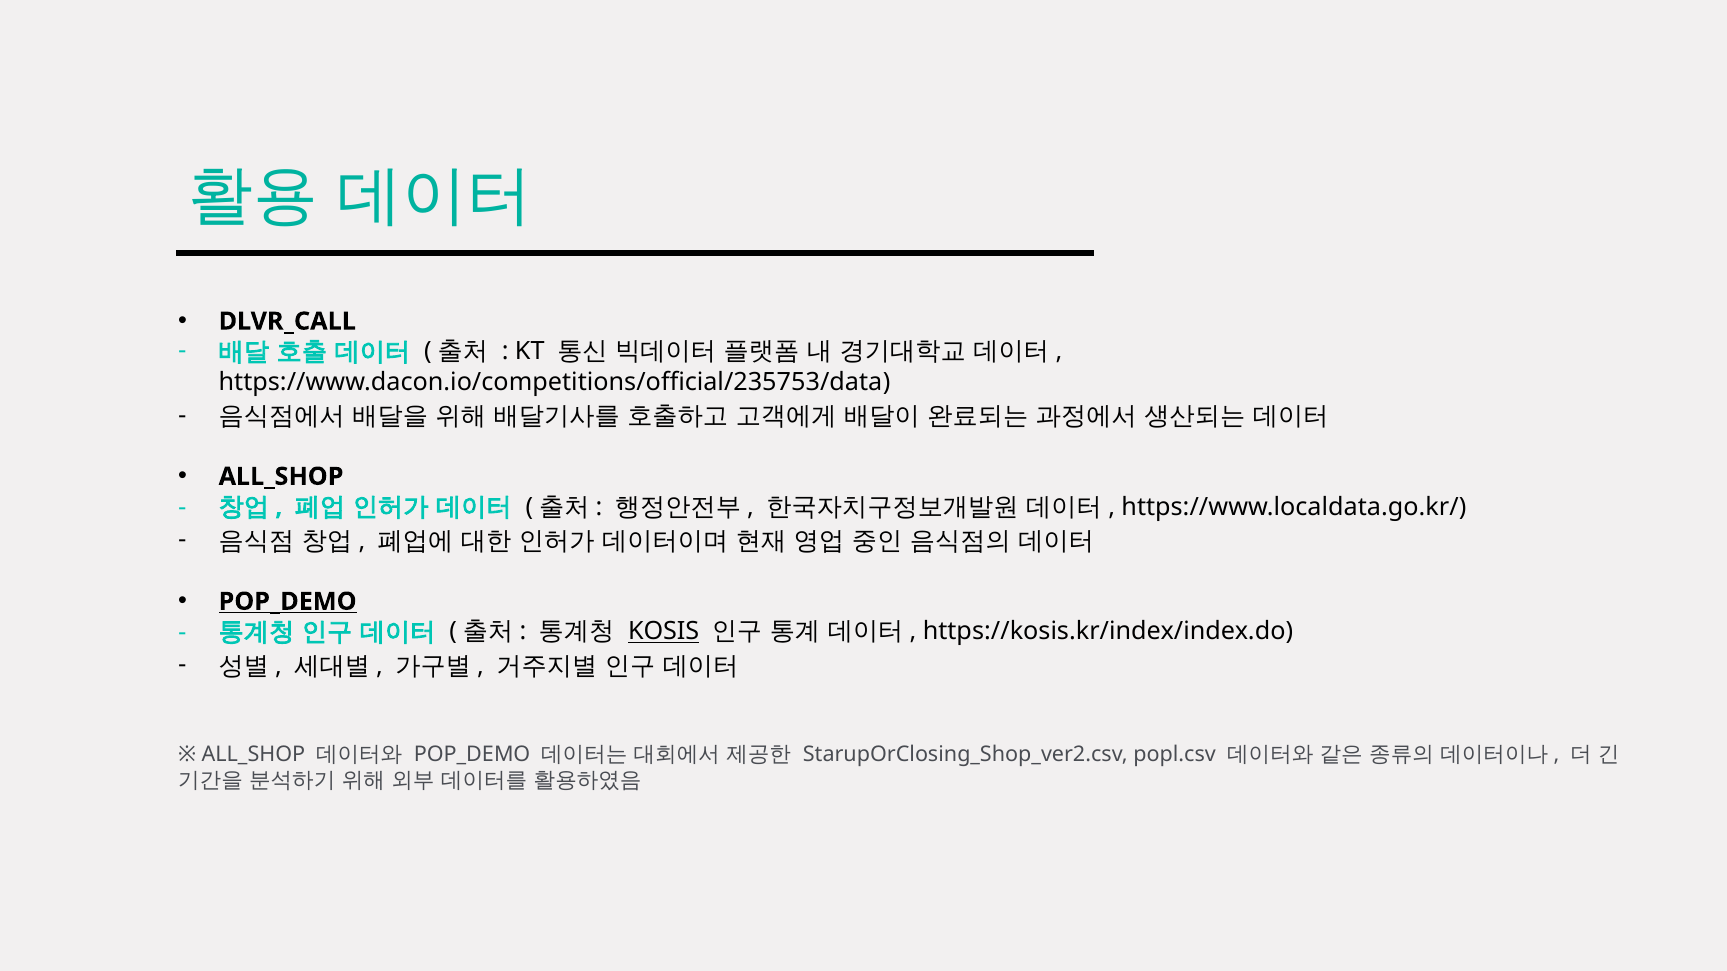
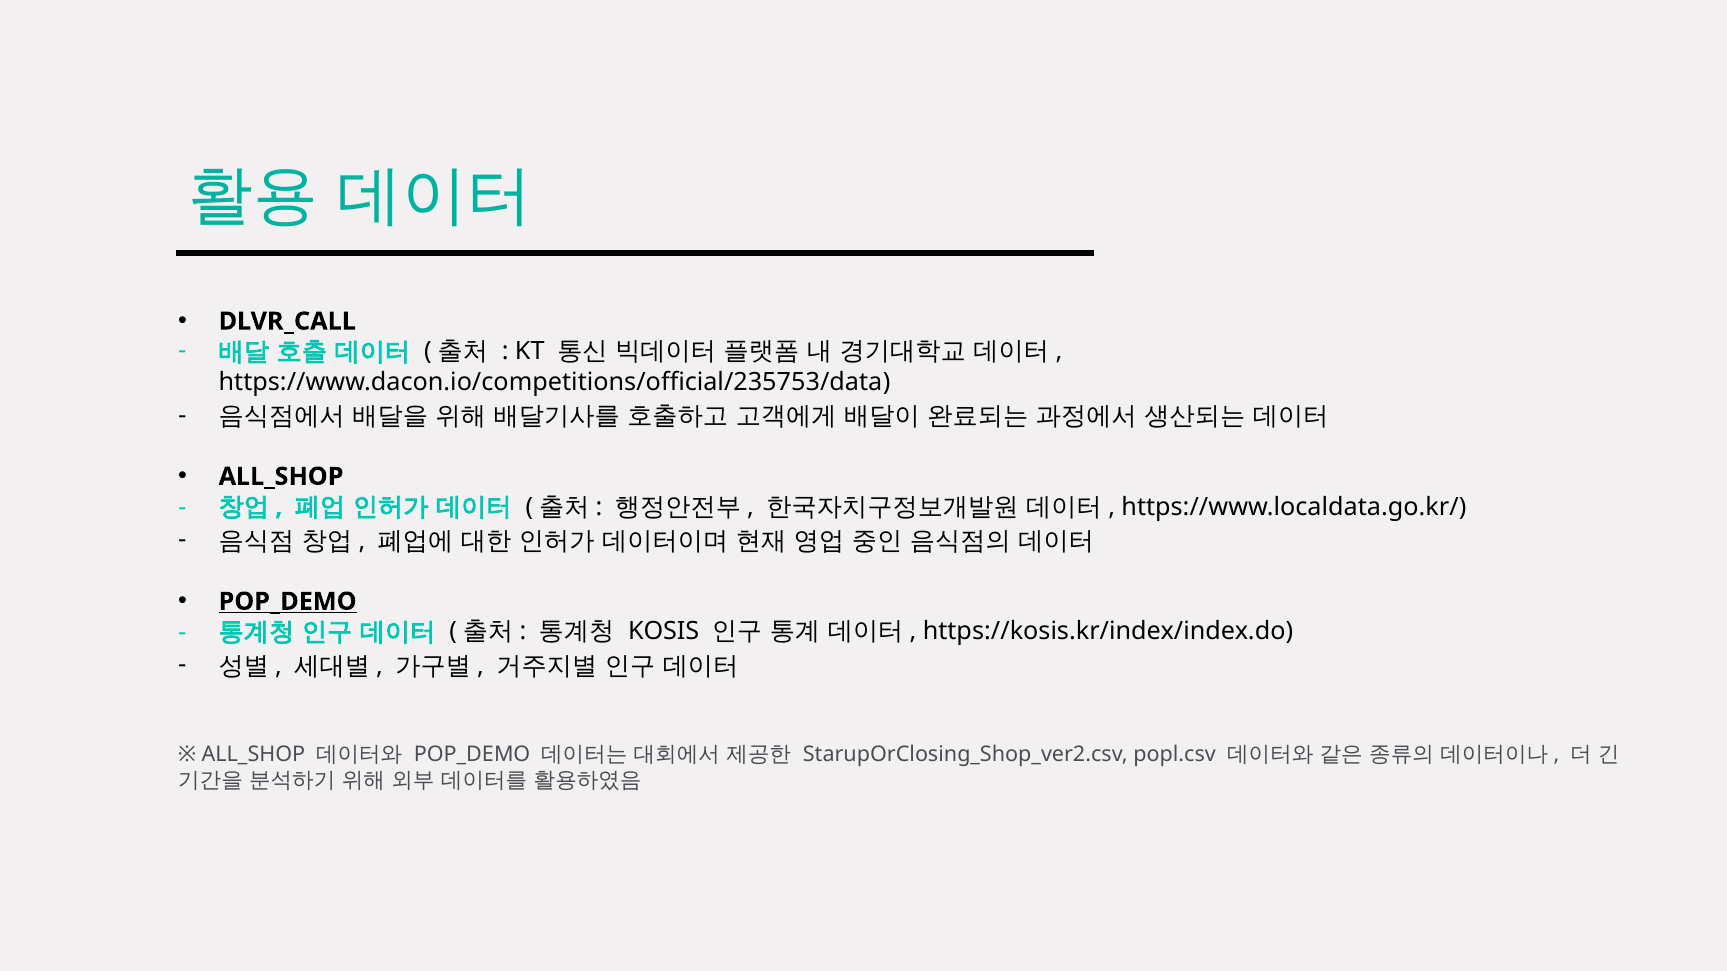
KOSIS underline: present -> none
